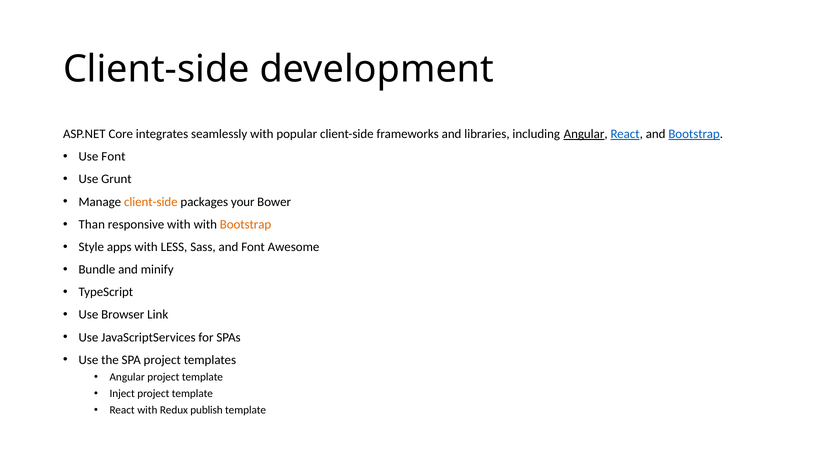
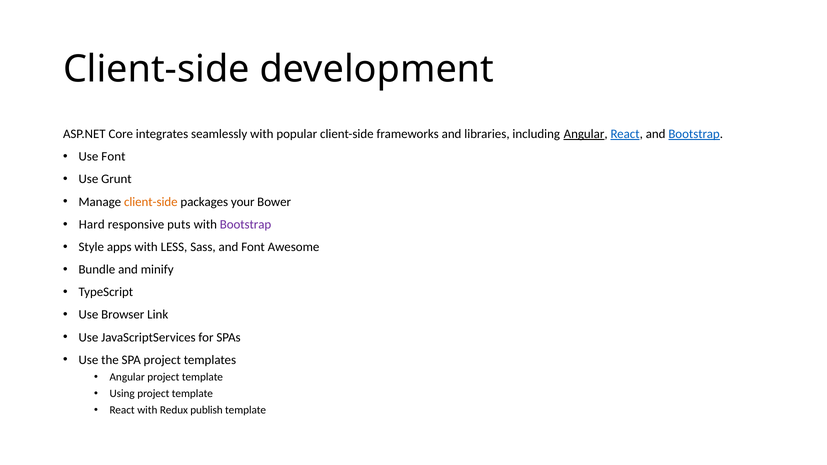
Than: Than -> Hard
responsive with: with -> puts
Bootstrap at (246, 224) colour: orange -> purple
Inject: Inject -> Using
